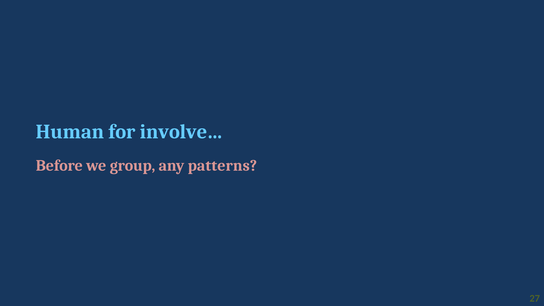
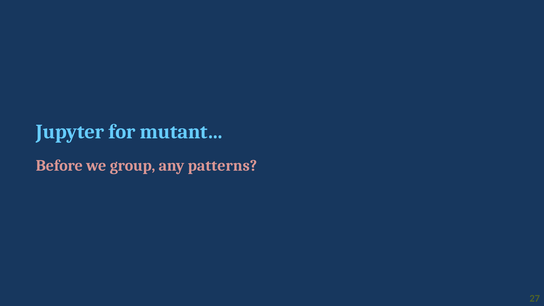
Human: Human -> Jupyter
involve…: involve… -> mutant…
